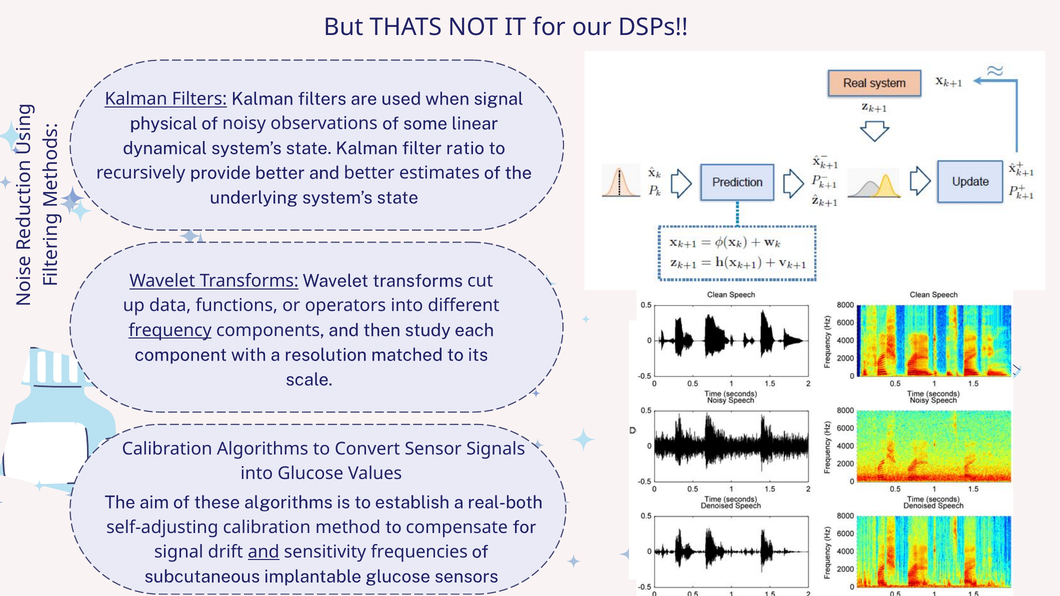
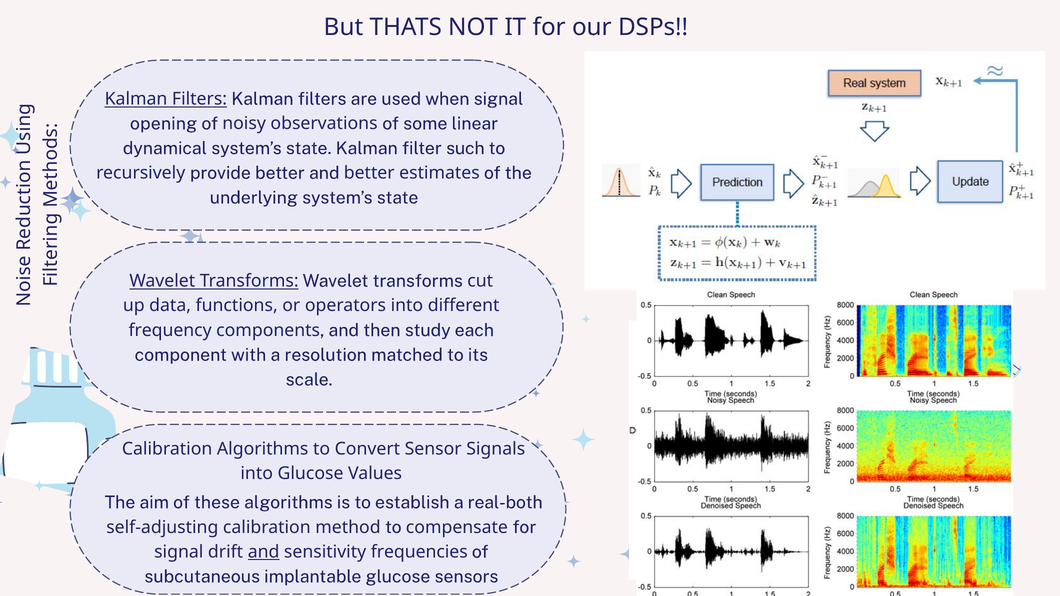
physical: physical -> opening
ratio: ratio -> such
frequency underline: present -> none
